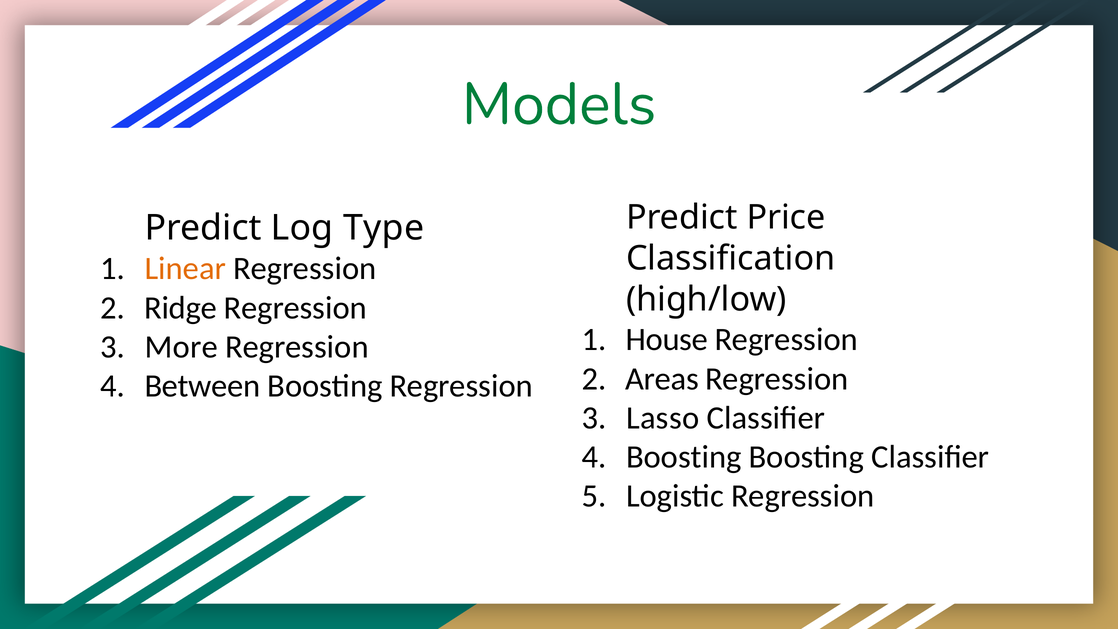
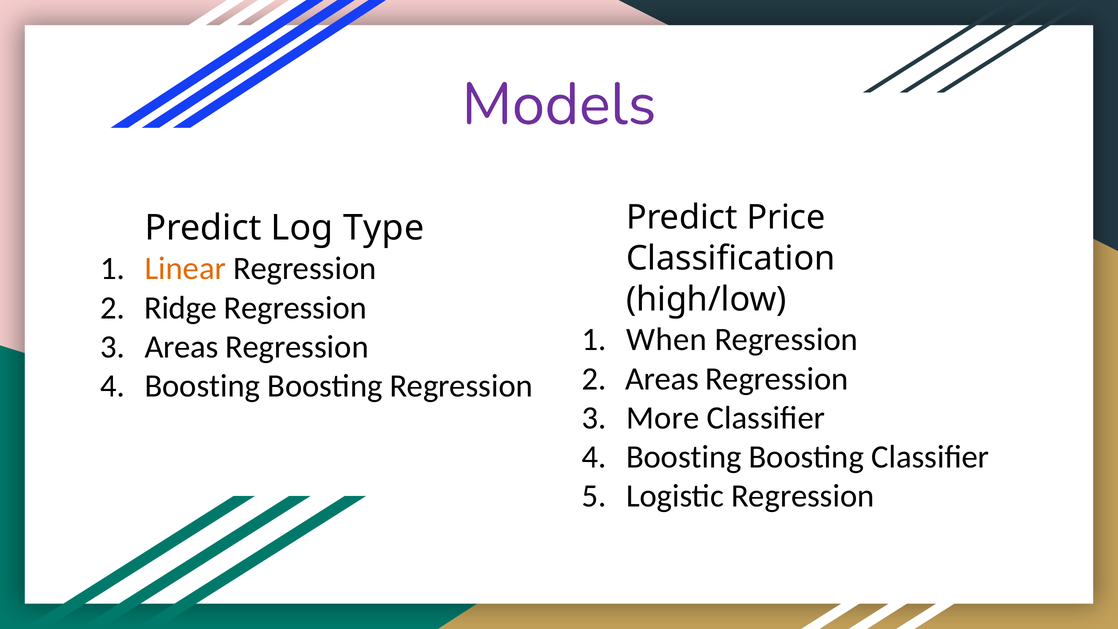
Models colour: green -> purple
House: House -> When
More at (181, 347): More -> Areas
Between at (202, 386): Between -> Boosting
Lasso: Lasso -> More
